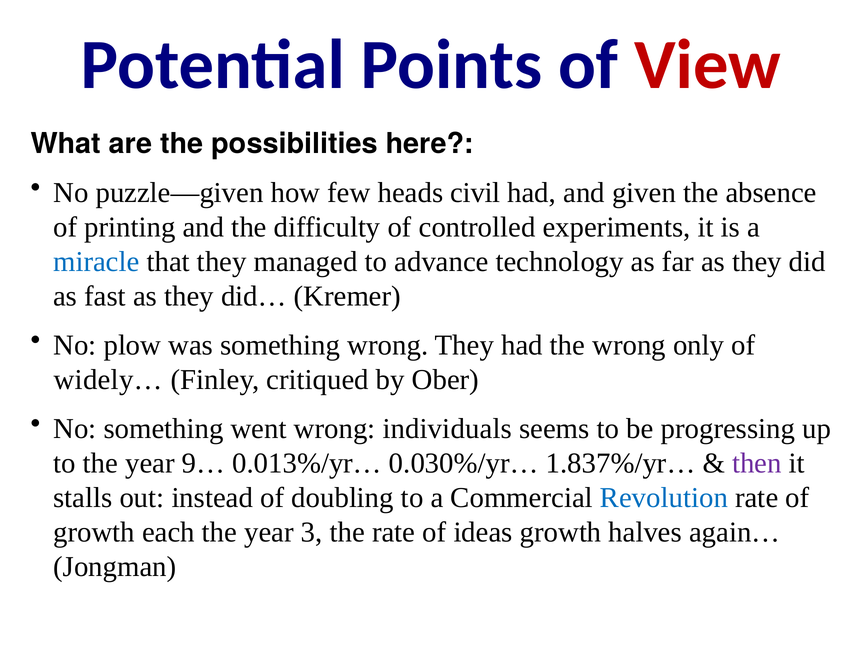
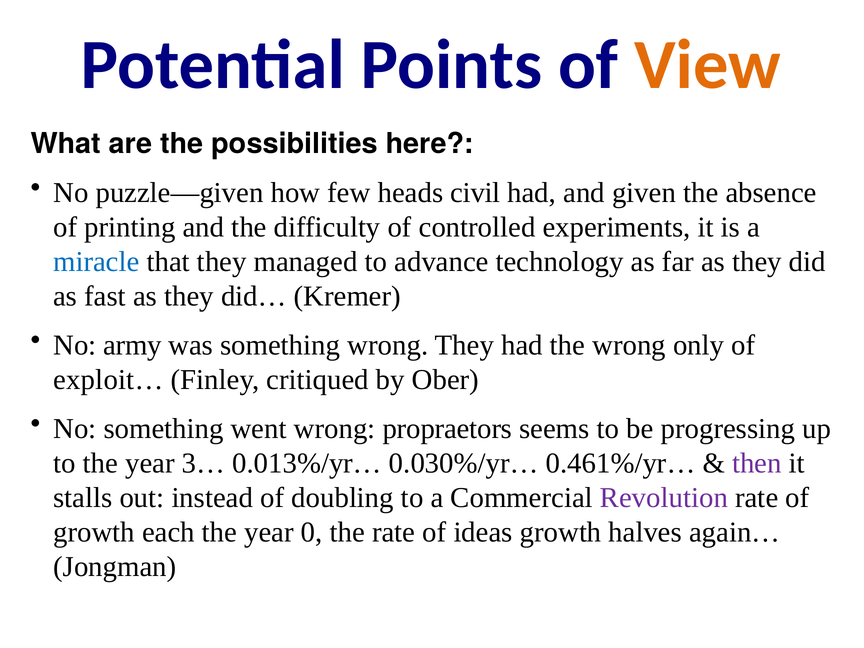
View colour: red -> orange
plow: plow -> army
widely…: widely… -> exploit…
individuals: individuals -> propraetors
9…: 9… -> 3…
1.837%/yr…: 1.837%/yr… -> 0.461%/yr…
Revolution colour: blue -> purple
3: 3 -> 0
